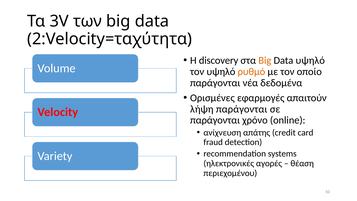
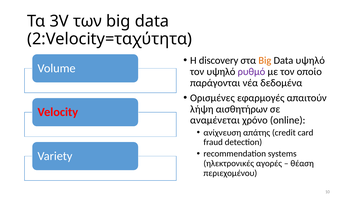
ρυθμό colour: orange -> purple
λήψη παράγονται: παράγονται -> αισθητήρων
παράγονται at (215, 120): παράγονται -> αναμένεται
